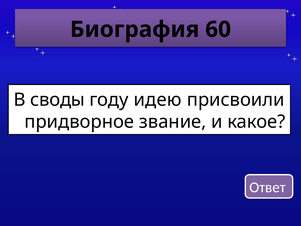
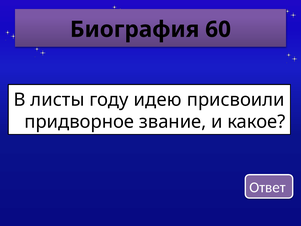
своды: своды -> листы
